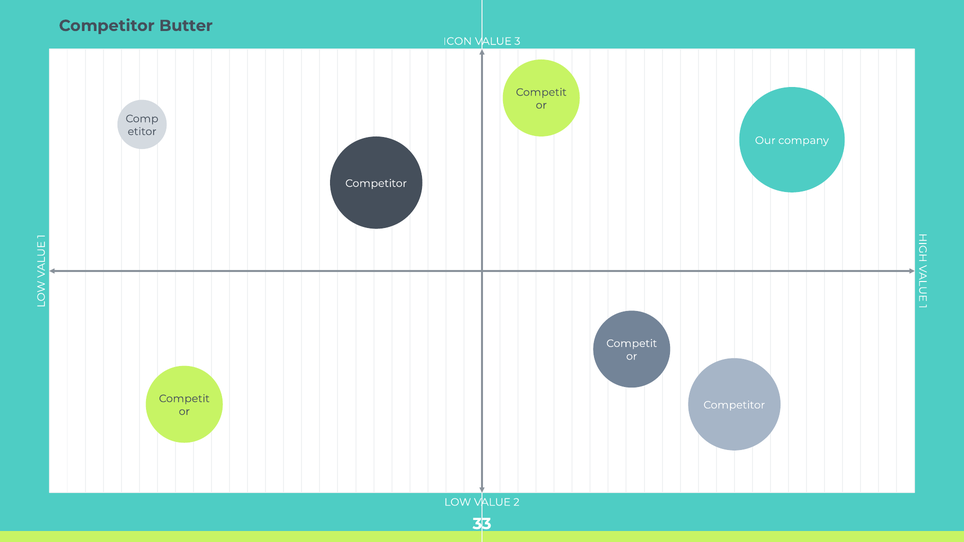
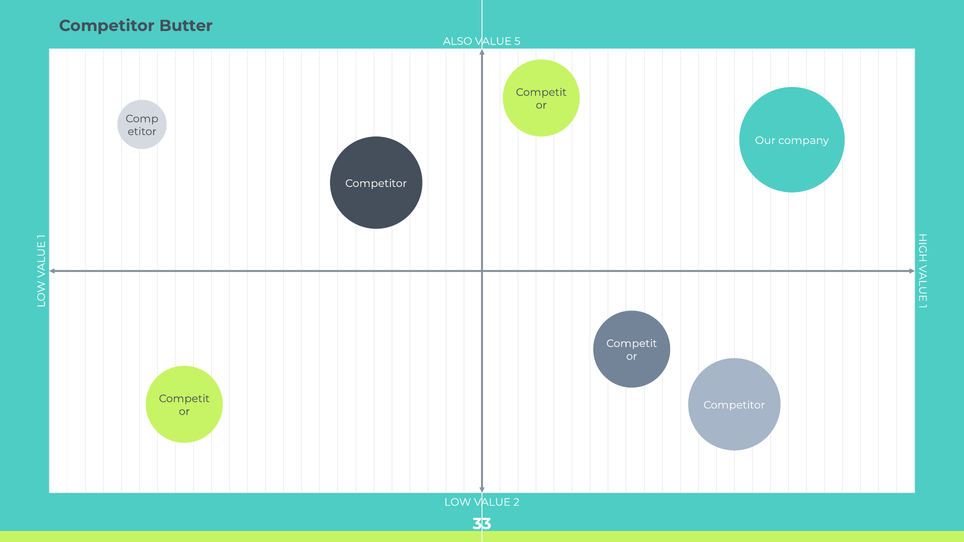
ICON: ICON -> ALSO
3: 3 -> 5
